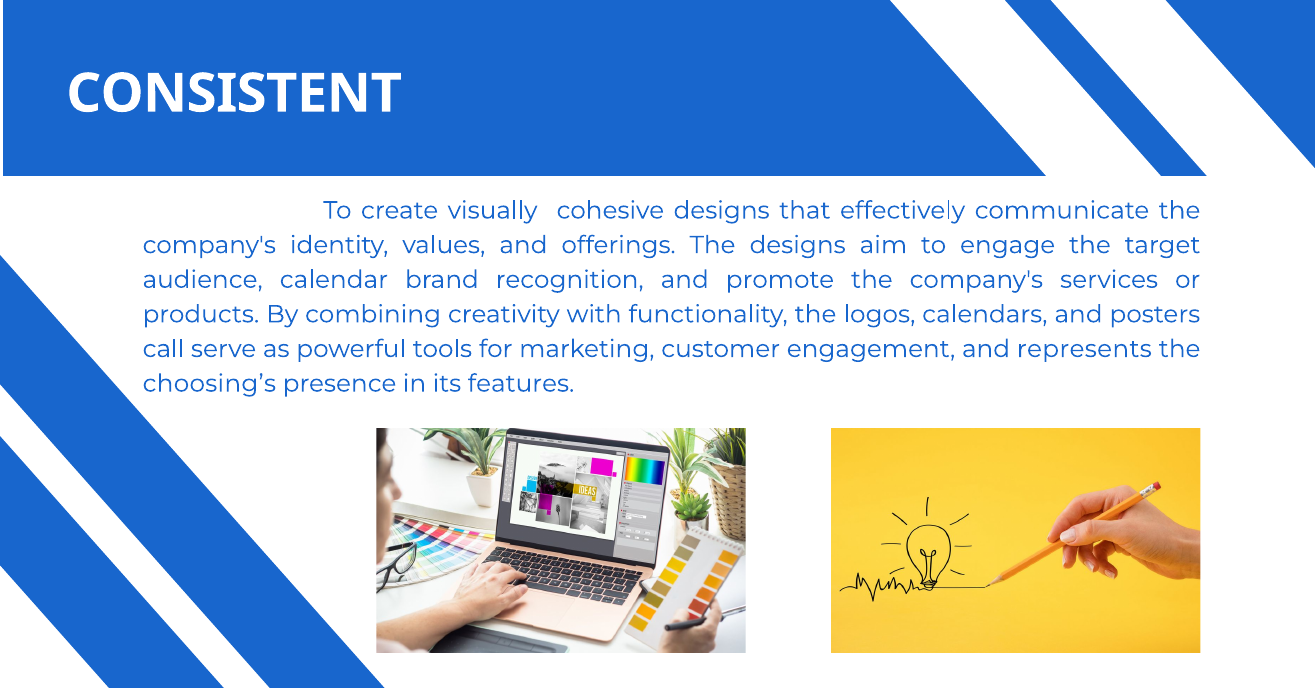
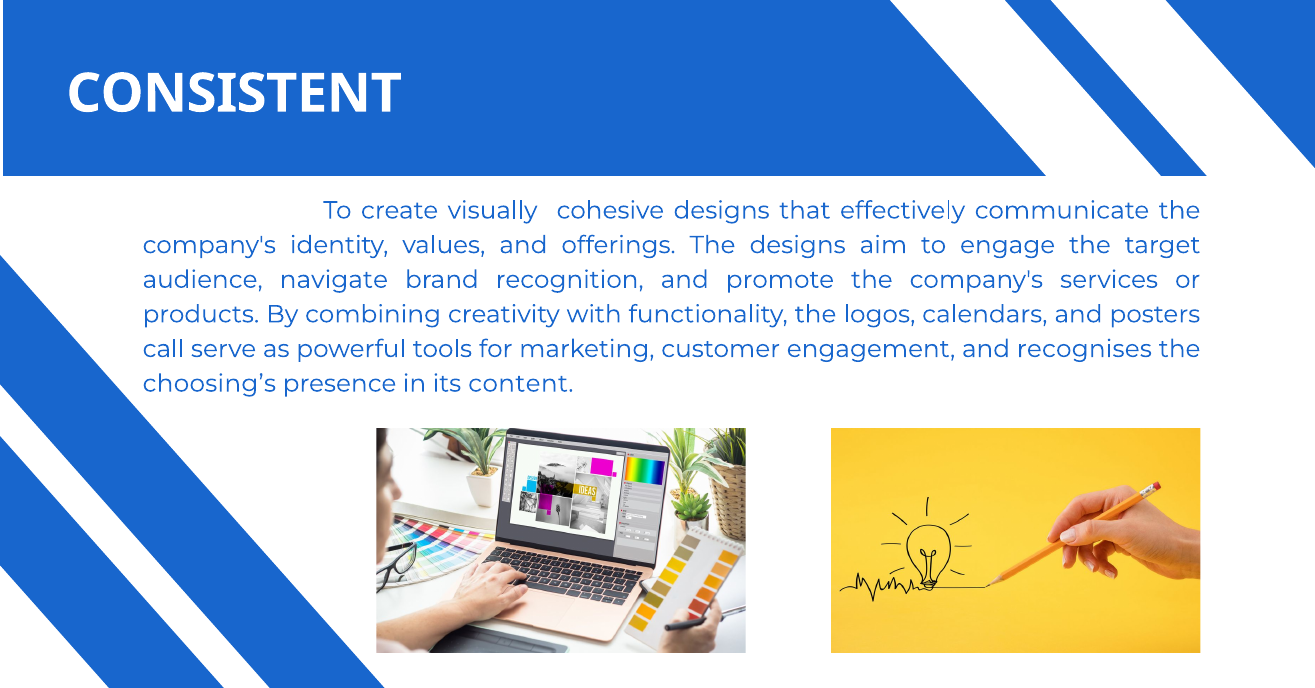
calendar: calendar -> navigate
represents: represents -> recognises
features: features -> content
